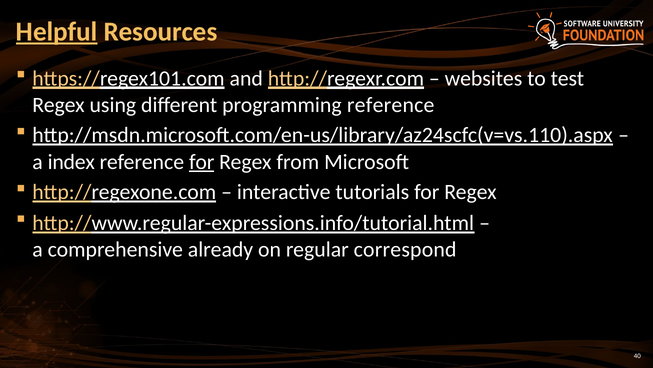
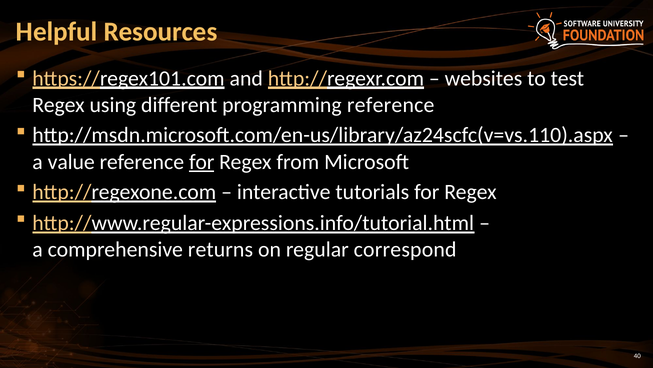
Helpful underline: present -> none
index: index -> value
already: already -> returns
